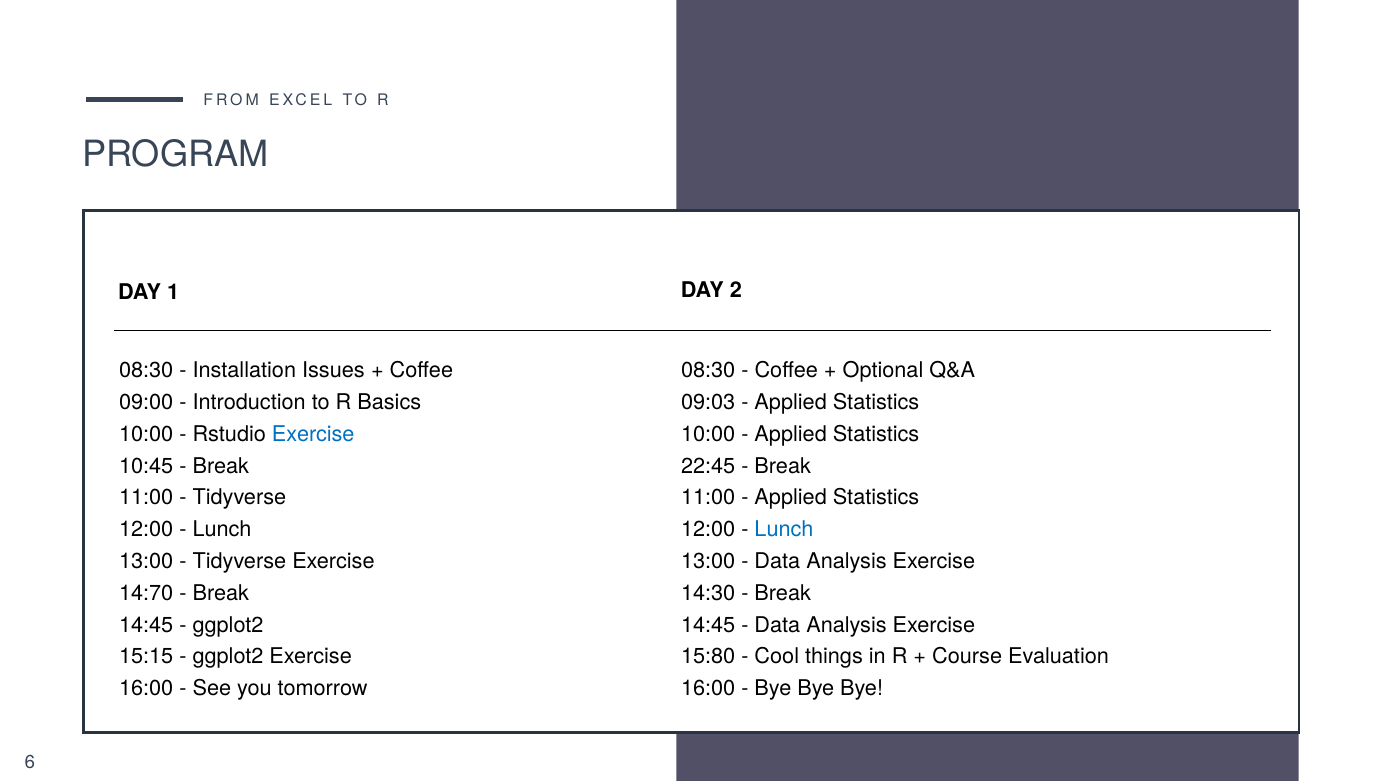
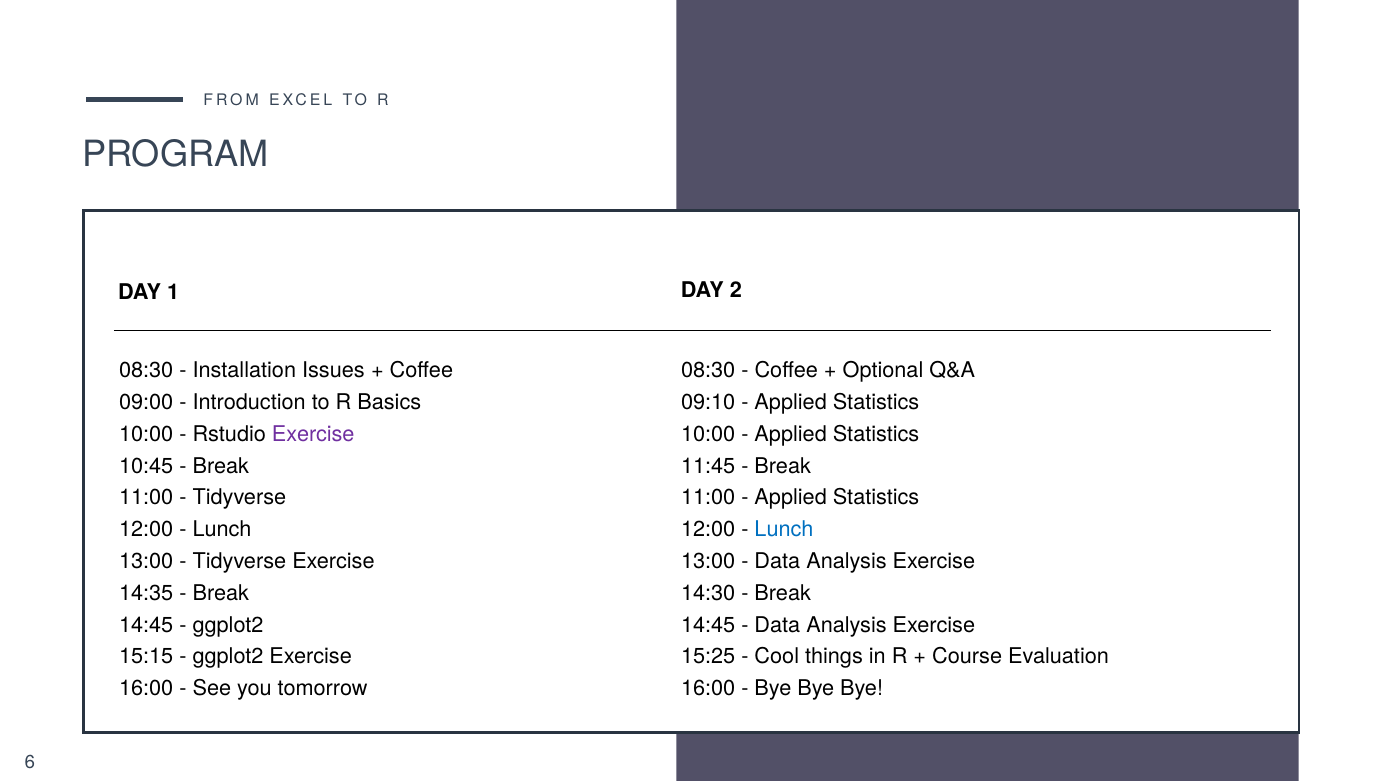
09:03: 09:03 -> 09:10
Exercise at (313, 434) colour: blue -> purple
22:45: 22:45 -> 11:45
14:70: 14:70 -> 14:35
15:80: 15:80 -> 15:25
